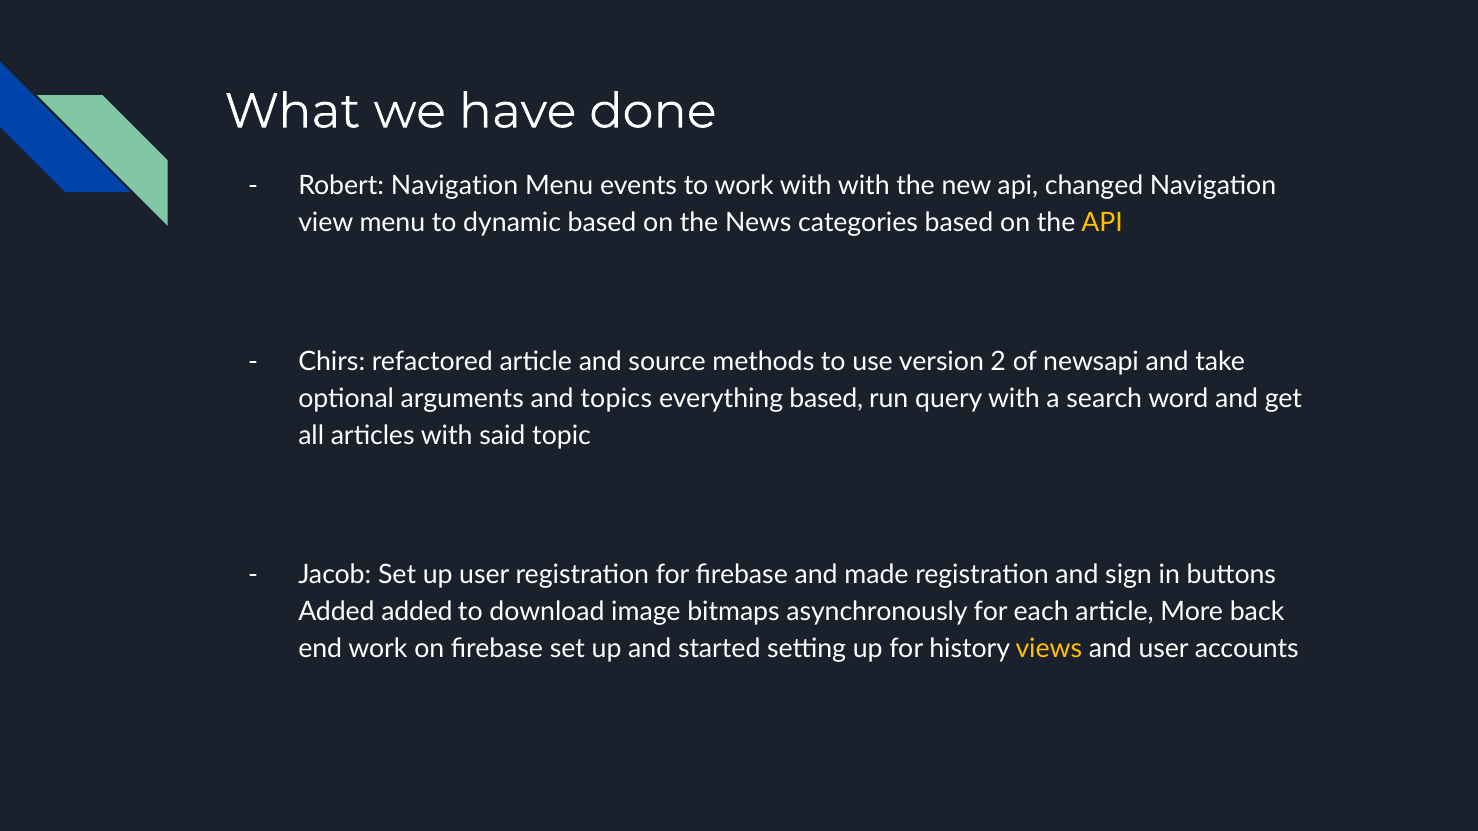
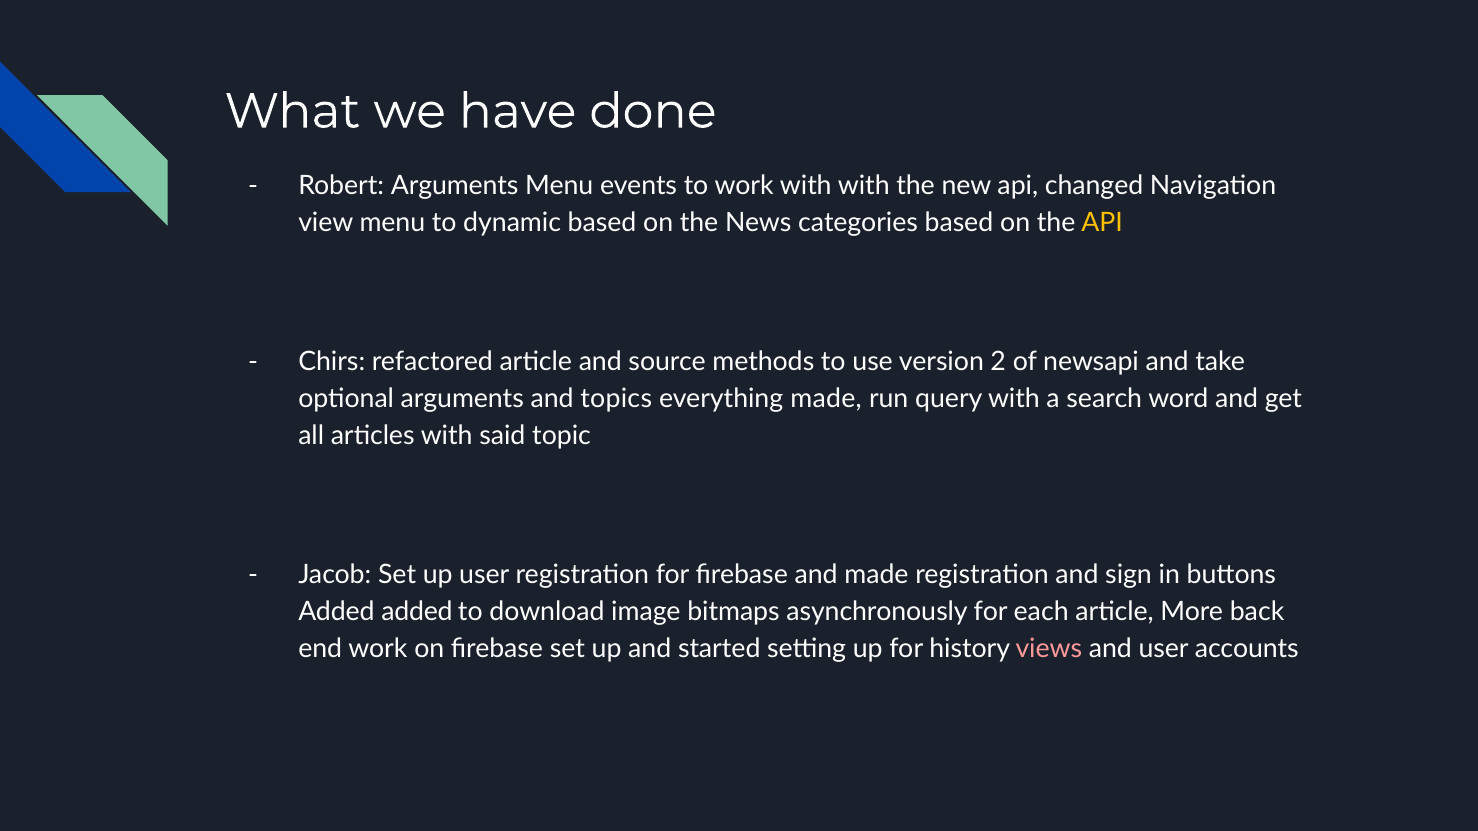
Robert Navigation: Navigation -> Arguments
everything based: based -> made
views colour: yellow -> pink
